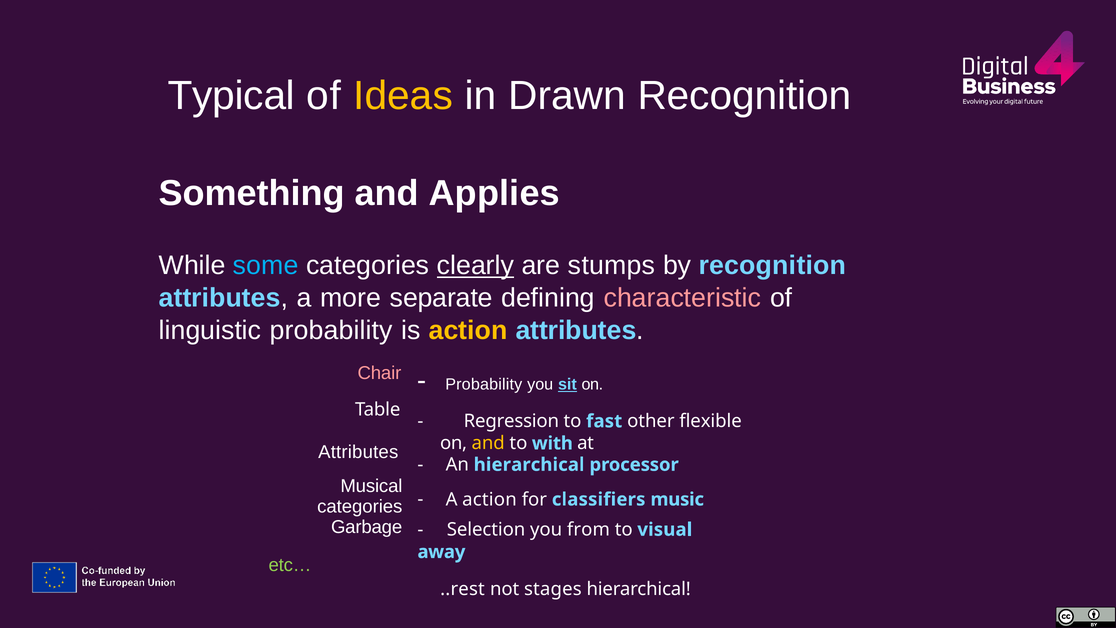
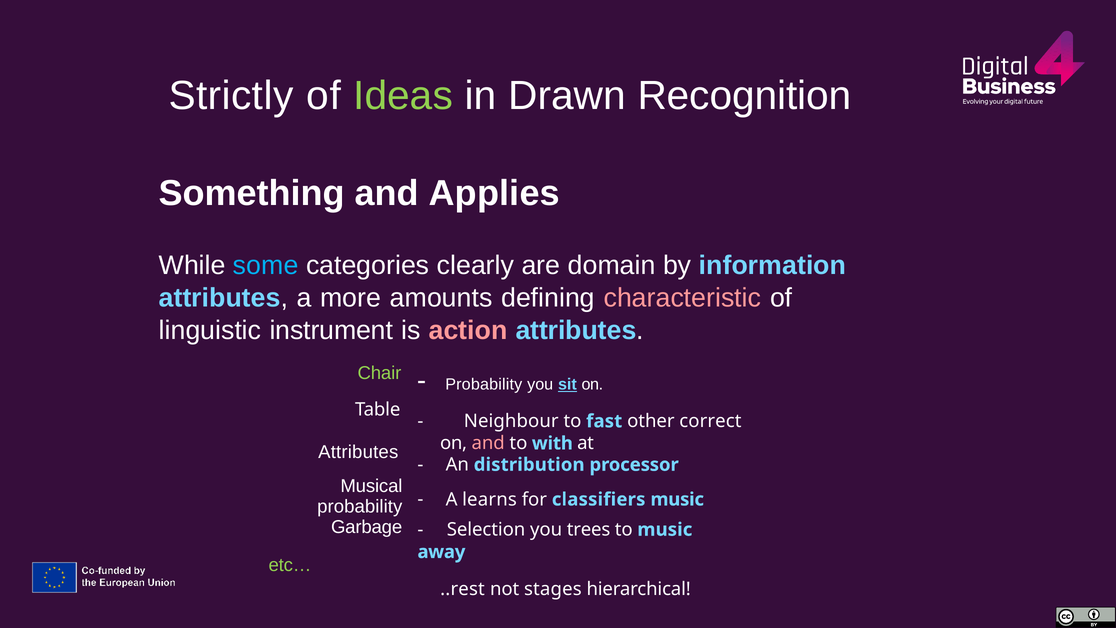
Typical: Typical -> Strictly
Ideas colour: yellow -> light green
clearly underline: present -> none
stumps: stumps -> domain
by recognition: recognition -> information
separate: separate -> amounts
linguistic probability: probability -> instrument
action at (468, 330) colour: yellow -> pink
Chair colour: pink -> light green
Regression: Regression -> Neighbour
flexible: flexible -> correct
and at (488, 443) colour: yellow -> pink
An hierarchical: hierarchical -> distribution
A action: action -> learns
categories at (360, 507): categories -> probability
from: from -> trees
to visual: visual -> music
